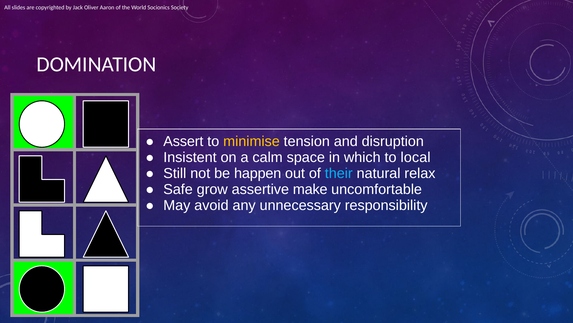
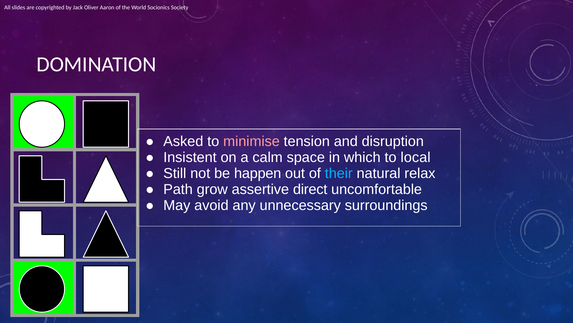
Assert: Assert -> Asked
minimise colour: yellow -> pink
Safe: Safe -> Path
make: make -> direct
responsibility: responsibility -> surroundings
